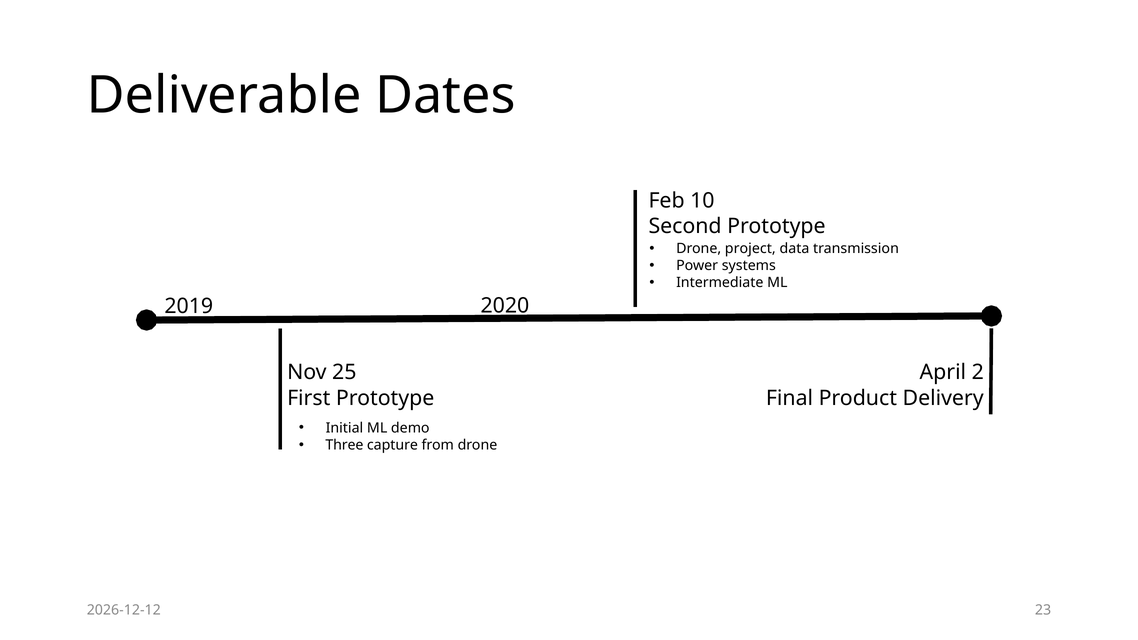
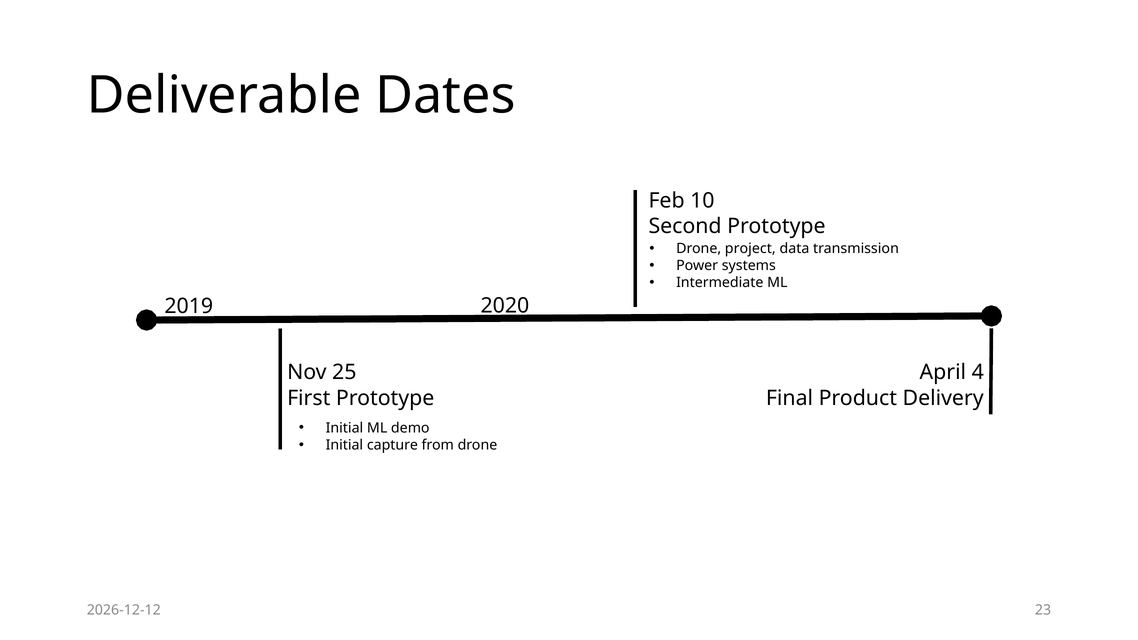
2: 2 -> 4
Three at (344, 445): Three -> Initial
